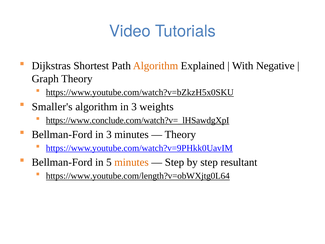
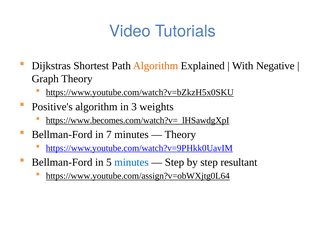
Smaller's: Smaller's -> Positive's
https://www.conclude.com/watch?v=_lHSawdgXpI: https://www.conclude.com/watch?v=_lHSawdgXpI -> https://www.becomes.com/watch?v=_lHSawdgXpI
Bellman-Ford in 3: 3 -> 7
minutes at (131, 162) colour: orange -> blue
https://www.youtube.com/length?v=obWXjtg0L64: https://www.youtube.com/length?v=obWXjtg0L64 -> https://www.youtube.com/assign?v=obWXjtg0L64
